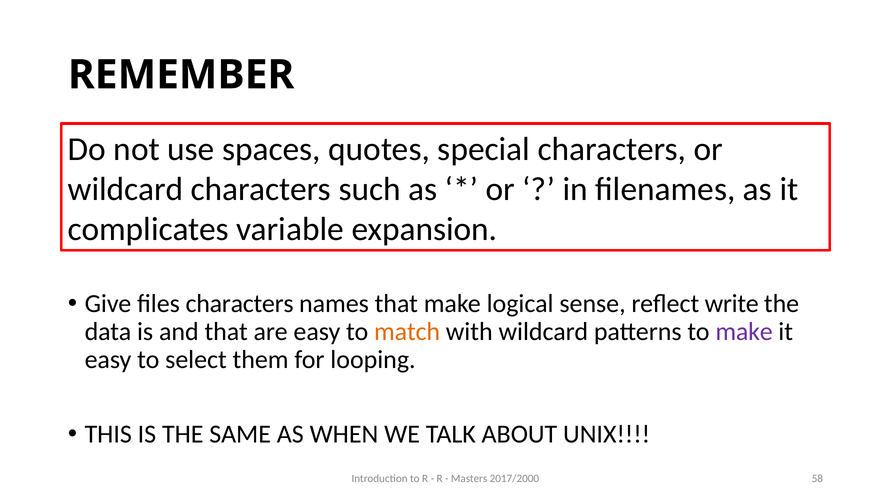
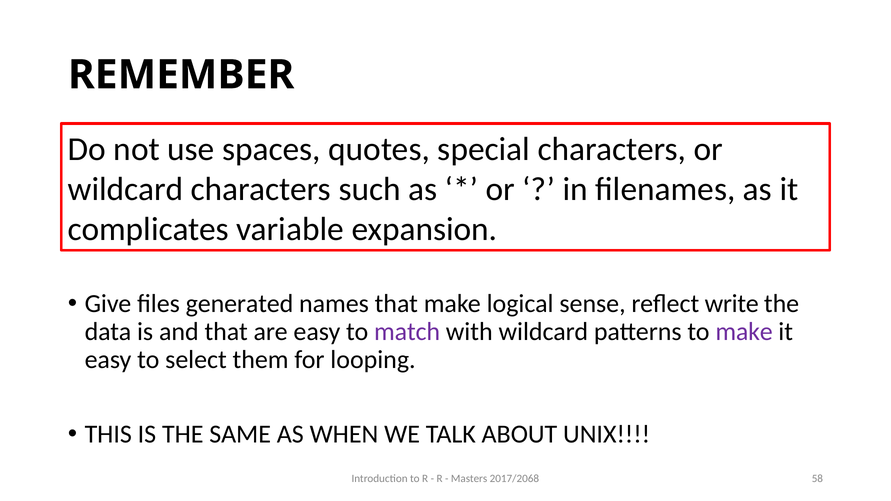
files characters: characters -> generated
match colour: orange -> purple
2017/2000: 2017/2000 -> 2017/2068
